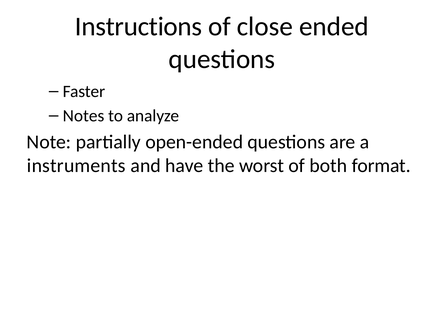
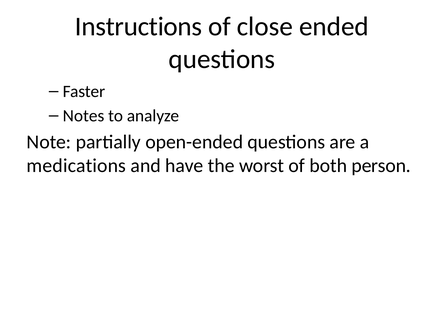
instruments: instruments -> medications
format: format -> person
